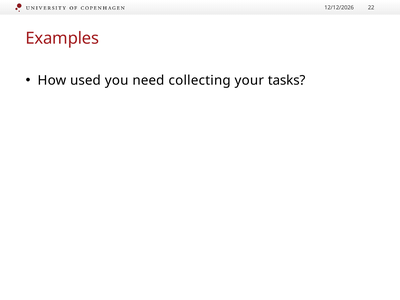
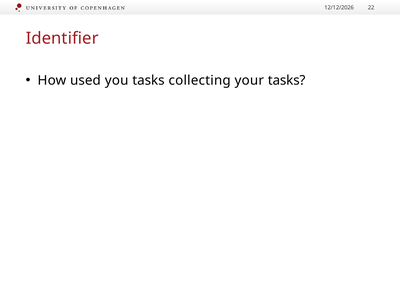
Examples: Examples -> Identifier
you need: need -> tasks
